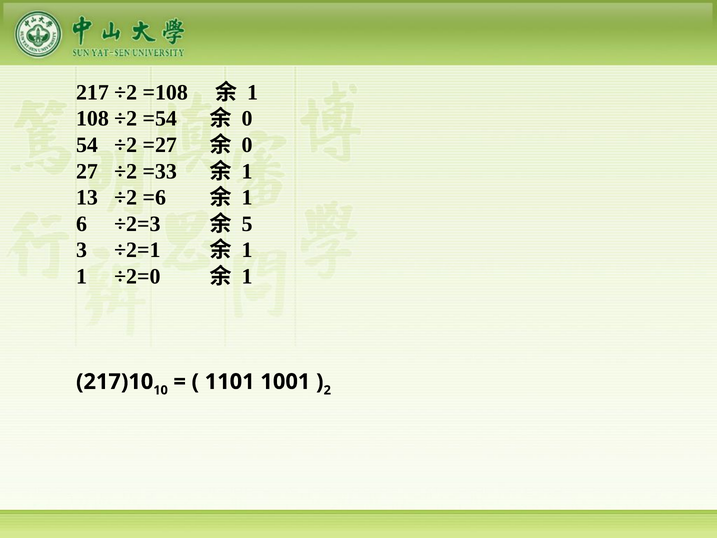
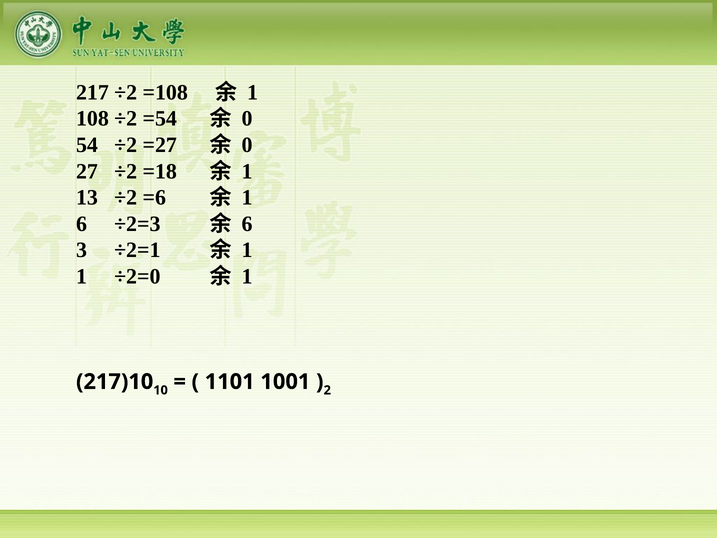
=33: =33 -> =18
5 at (247, 224): 5 -> 6
